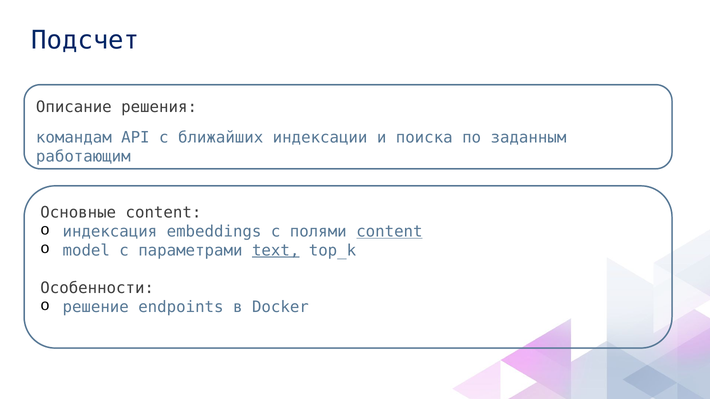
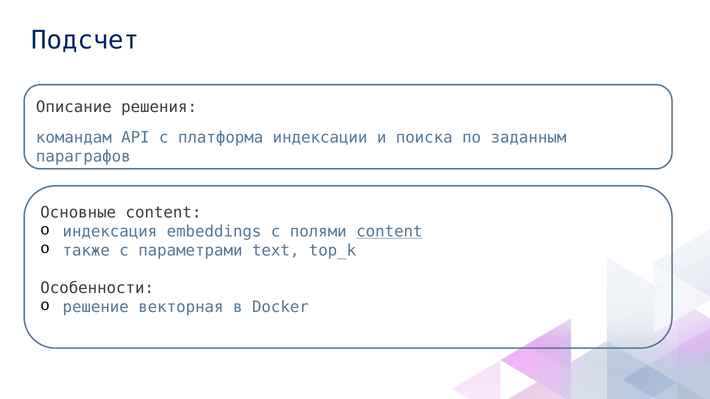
ближайших: ближайших -> платформа
работающим: работающим -> параграфов
model: model -> также
text underline: present -> none
endpoints: endpoints -> векторная
